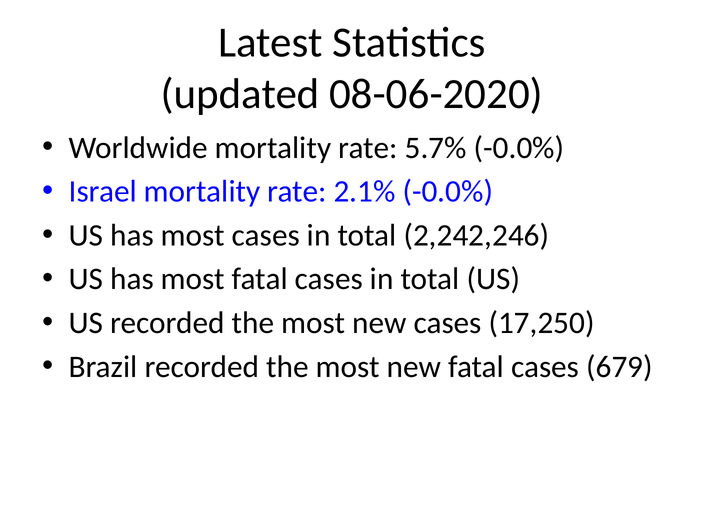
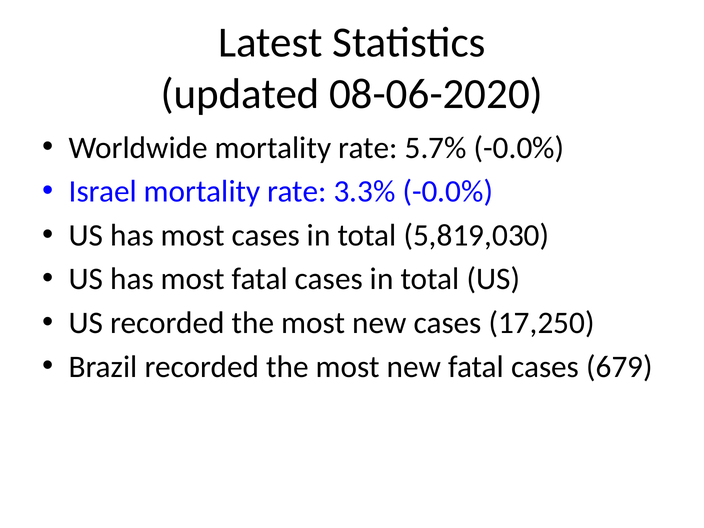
2.1%: 2.1% -> 3.3%
2,242,246: 2,242,246 -> 5,819,030
